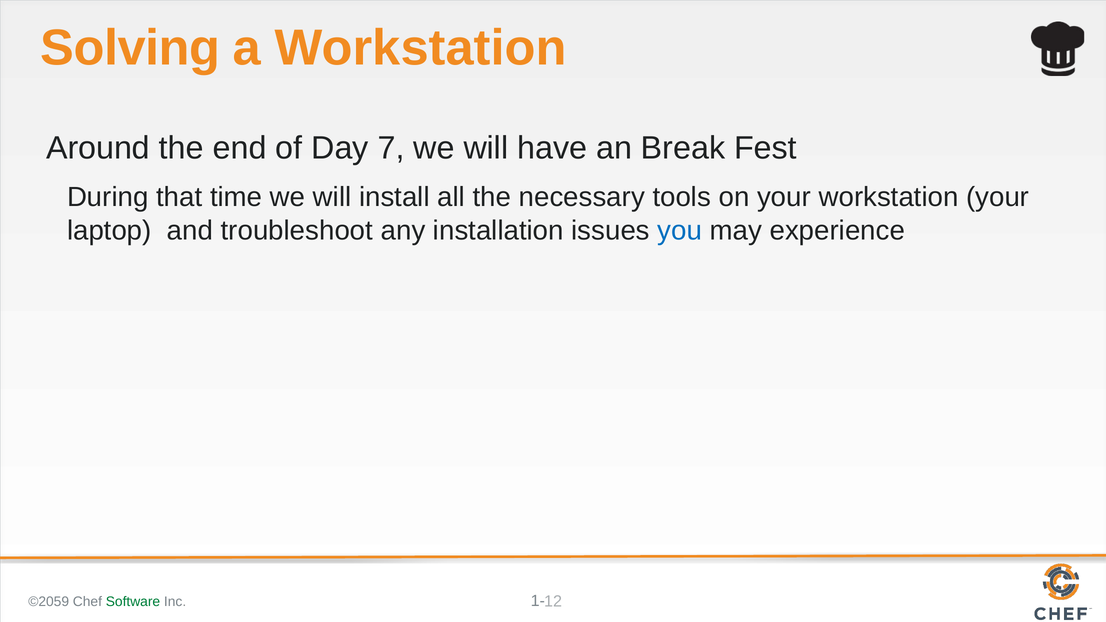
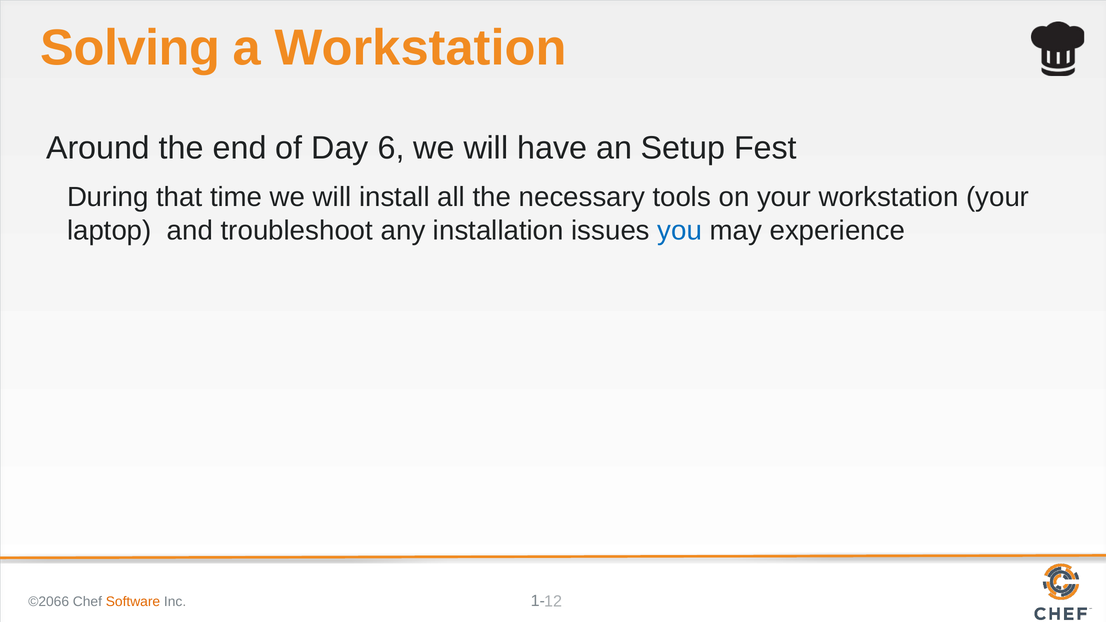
7: 7 -> 6
Break: Break -> Setup
©2059: ©2059 -> ©2066
Software colour: green -> orange
